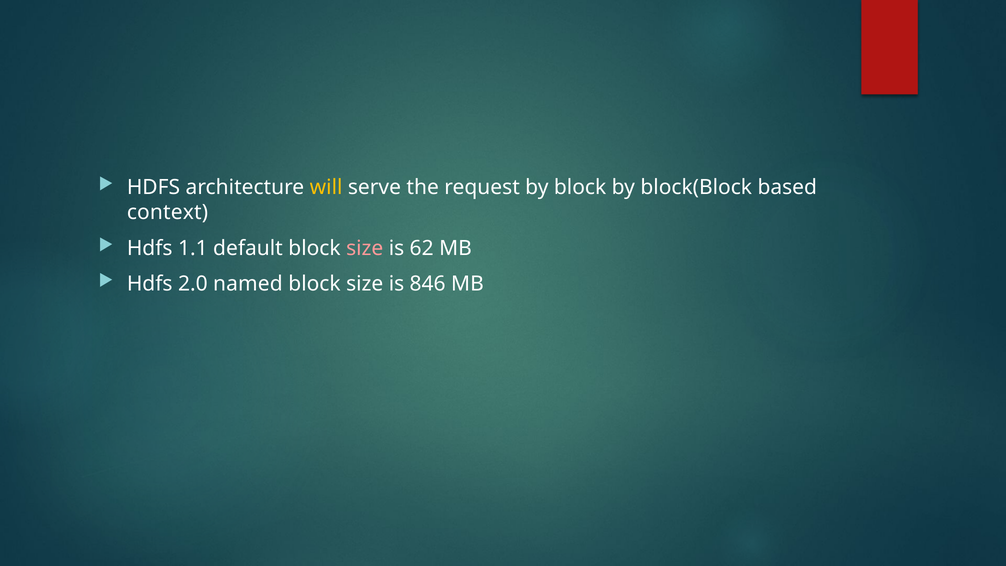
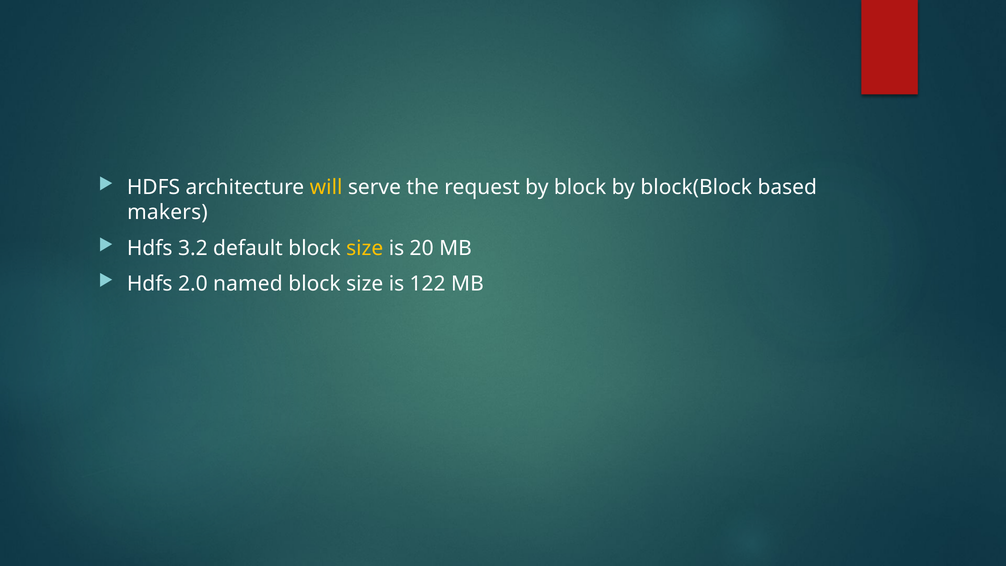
context: context -> makers
1.1: 1.1 -> 3.2
size at (365, 248) colour: pink -> yellow
62: 62 -> 20
846: 846 -> 122
